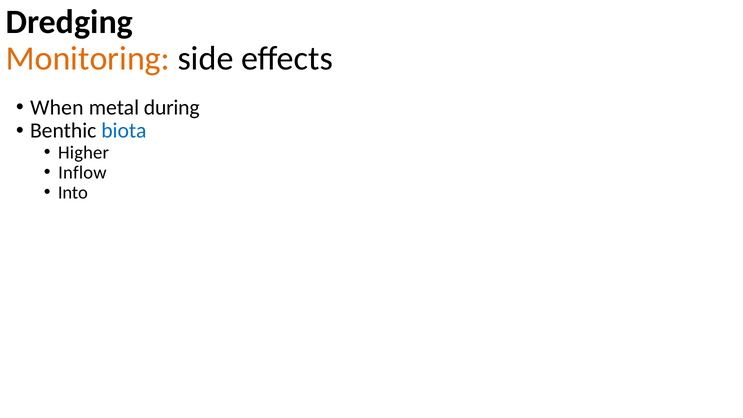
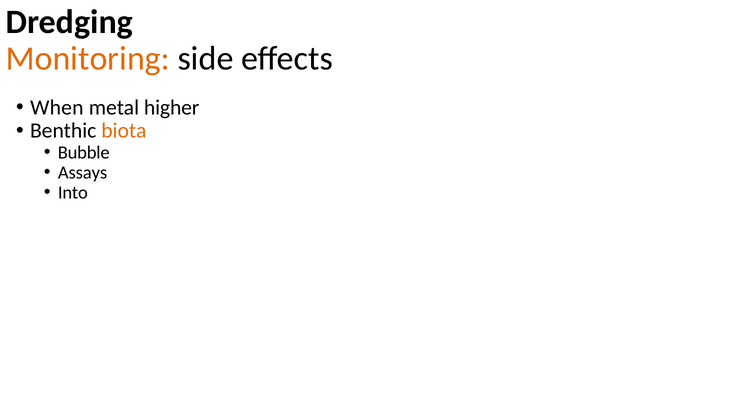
during: during -> higher
biota colour: blue -> orange
Higher: Higher -> Bubble
Inflow: Inflow -> Assays
